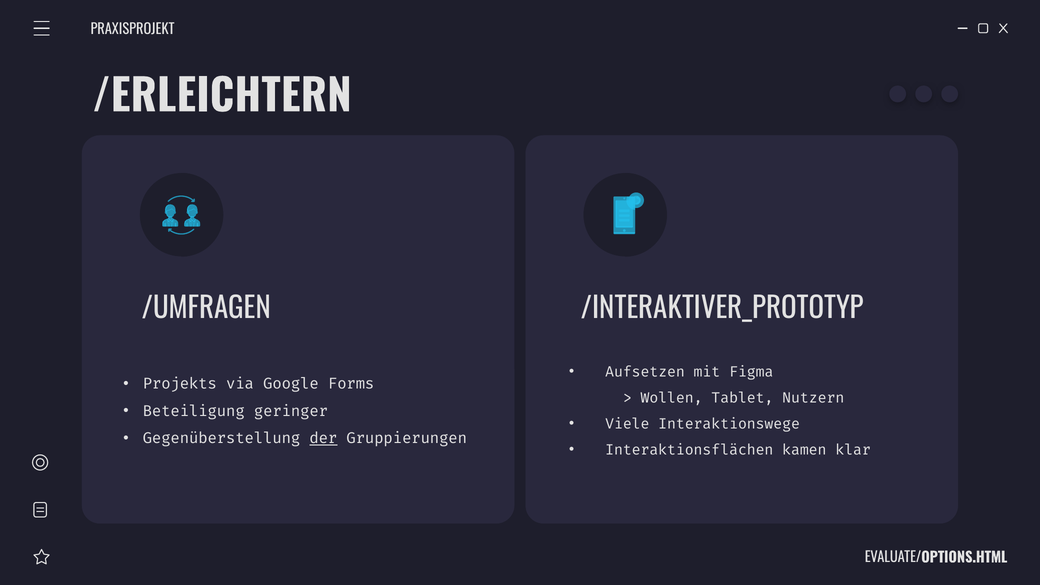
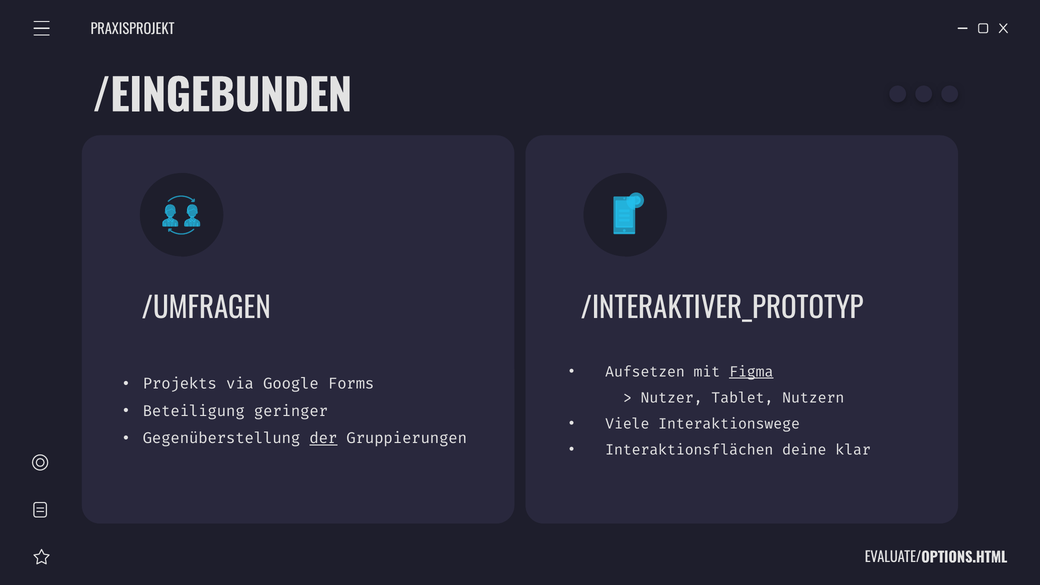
/ERLEICHTERN: /ERLEICHTERN -> /EINGEBUNDEN
Figma underline: none -> present
Wollen: Wollen -> Nutzer
kamen: kamen -> deine
